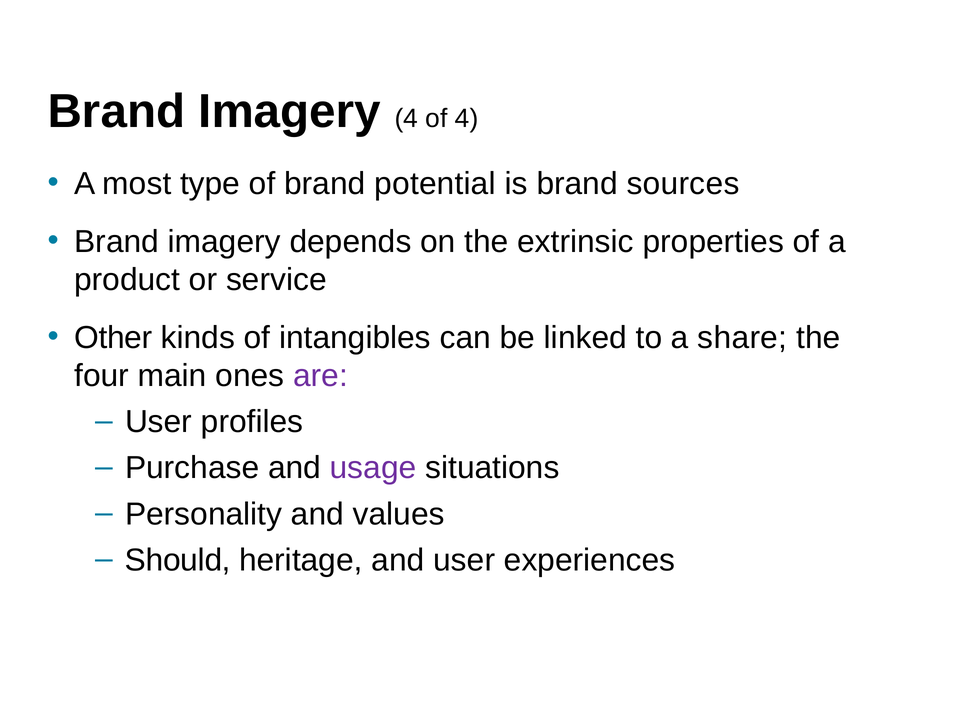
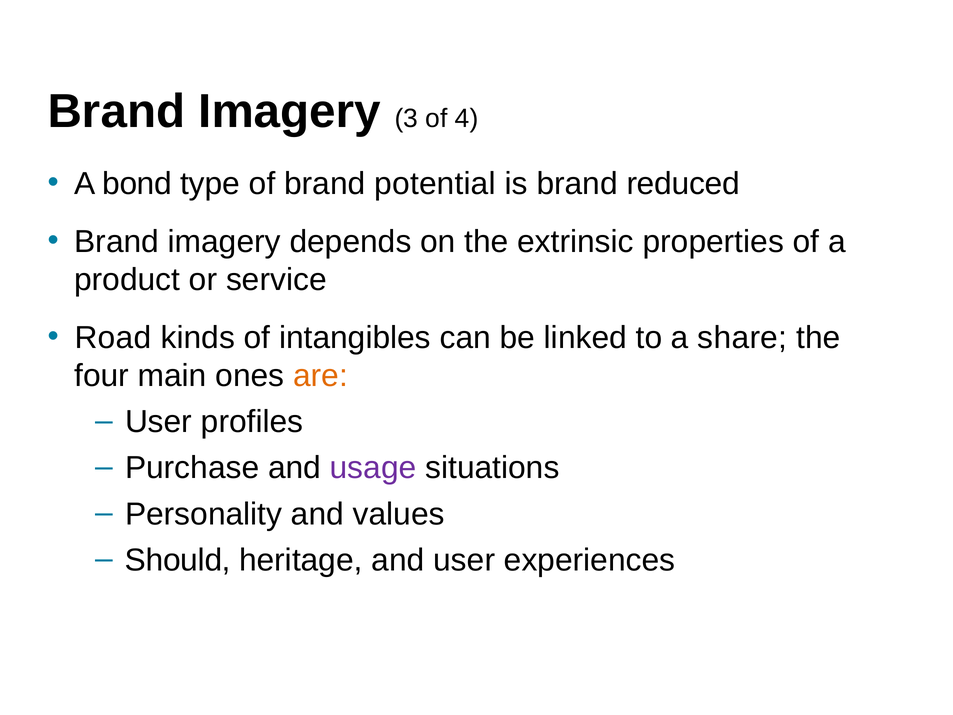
Imagery 4: 4 -> 3
most: most -> bond
sources: sources -> reduced
Other: Other -> Road
are colour: purple -> orange
